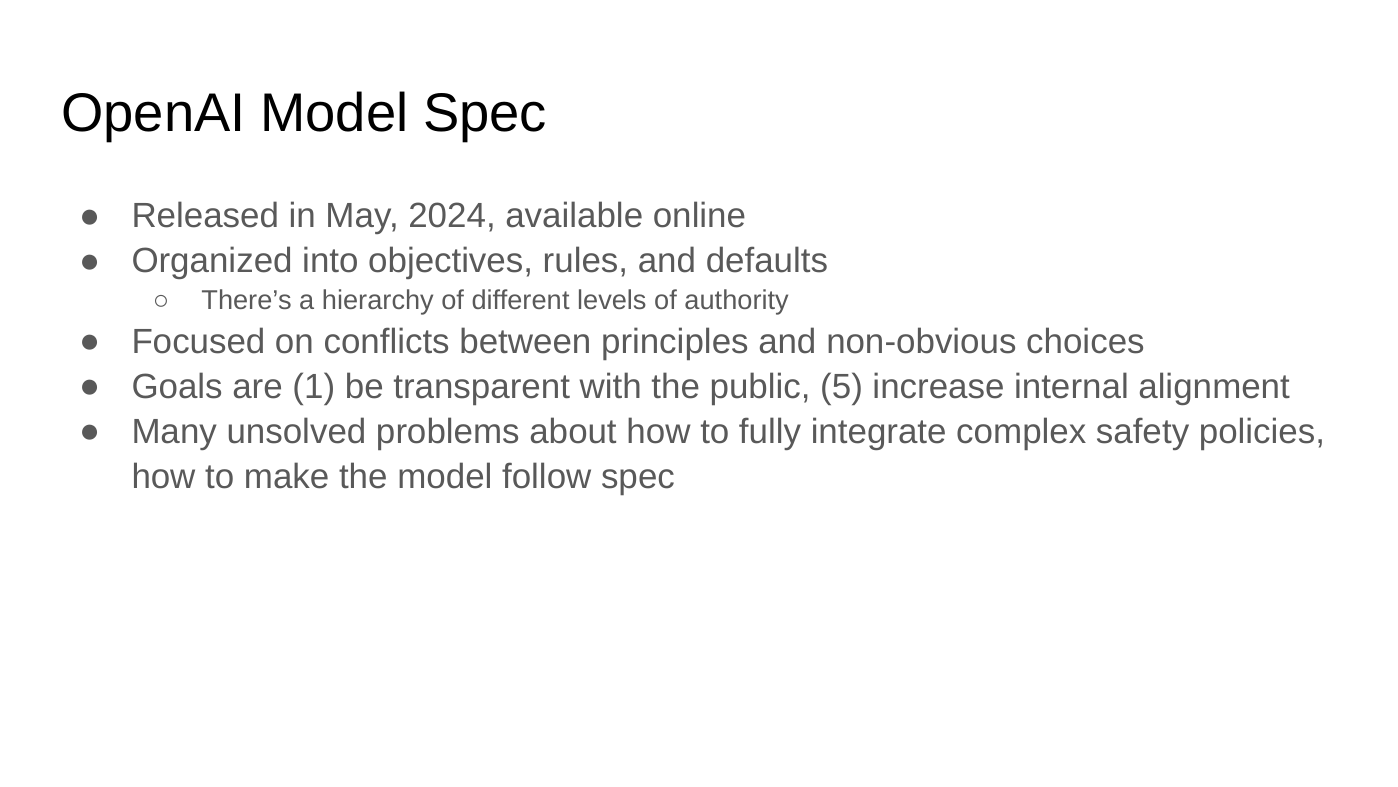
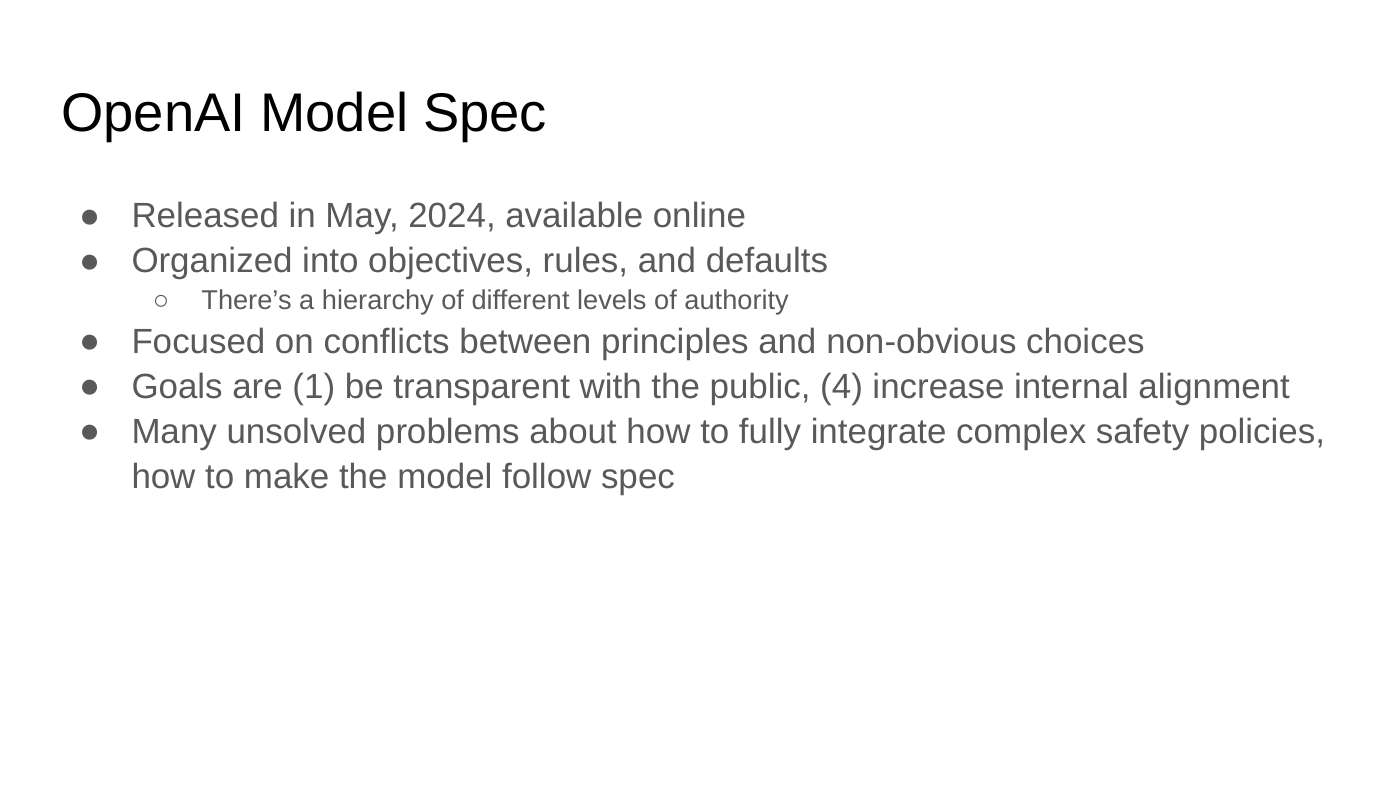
5: 5 -> 4
